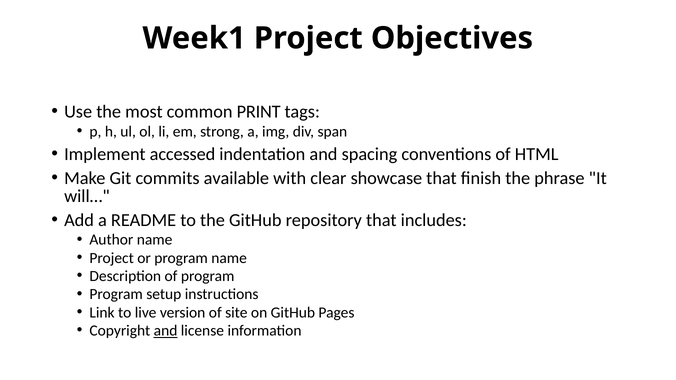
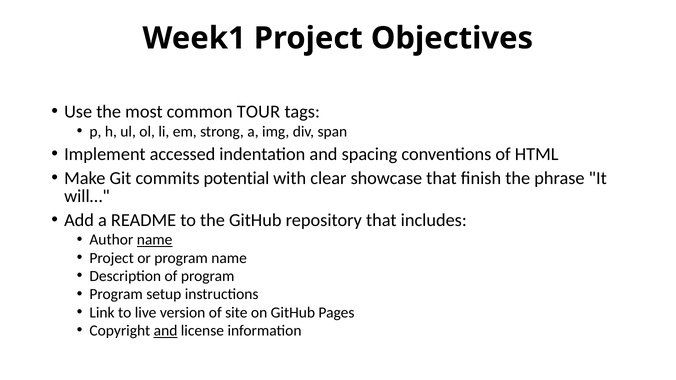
PRINT: PRINT -> TOUR
available: available -> potential
name at (155, 240) underline: none -> present
